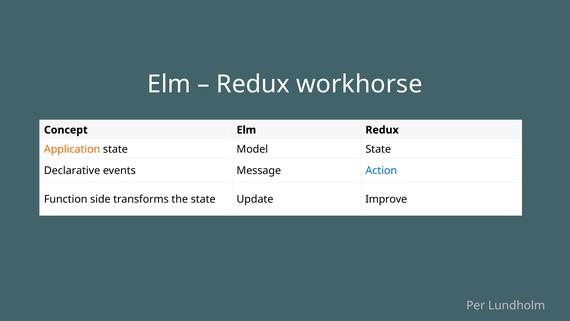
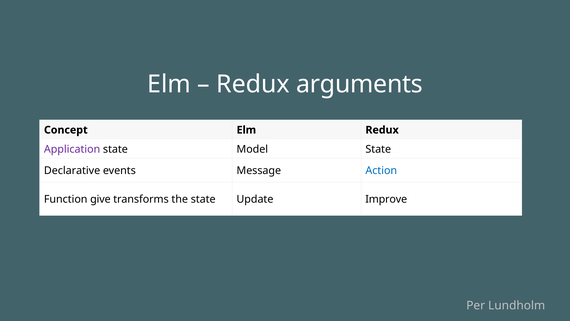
workhorse: workhorse -> arguments
Application colour: orange -> purple
side: side -> give
